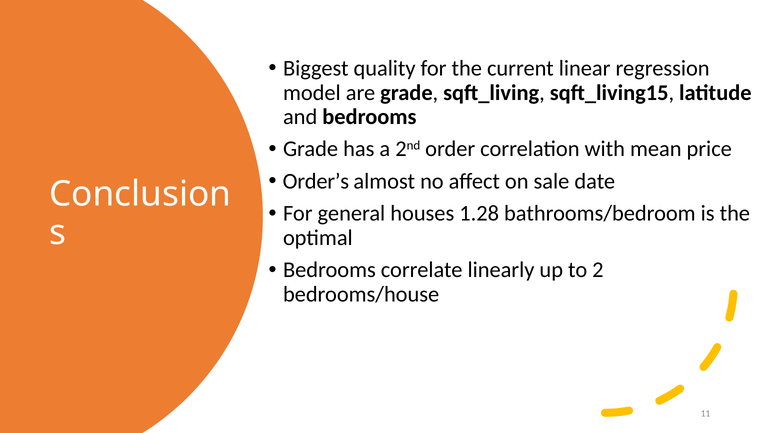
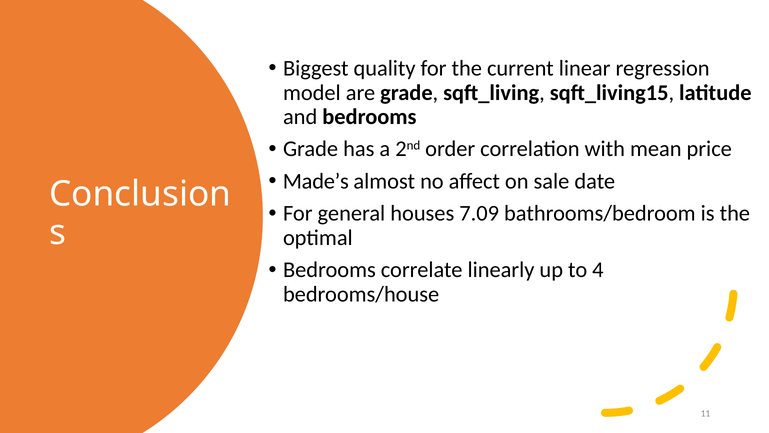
Order’s: Order’s -> Made’s
1.28: 1.28 -> 7.09
2: 2 -> 4
